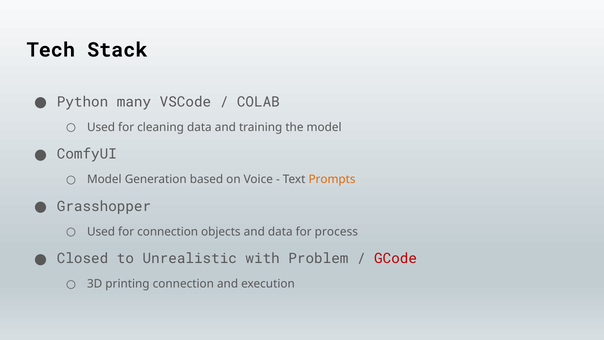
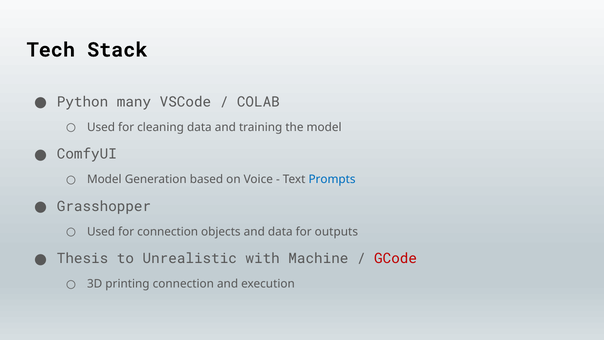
Prompts colour: orange -> blue
process: process -> outputs
Closed: Closed -> Thesis
Problem: Problem -> Machine
